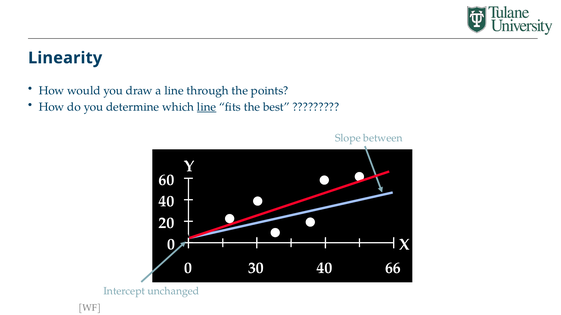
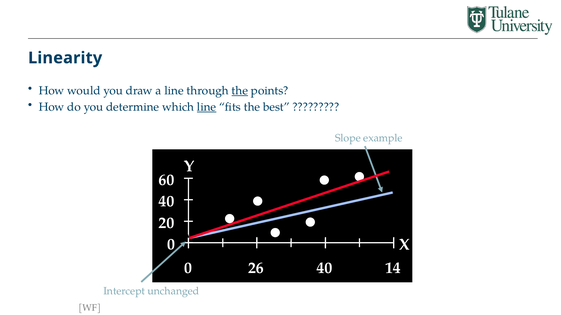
the at (240, 91) underline: none -> present
between: between -> example
30: 30 -> 26
66: 66 -> 14
